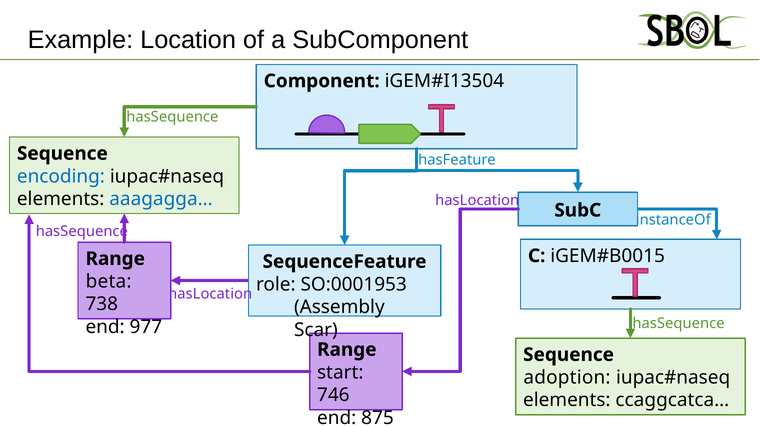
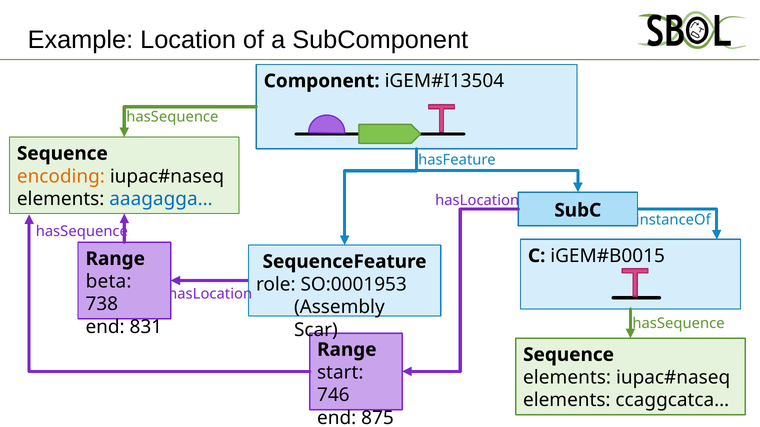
encoding colour: blue -> orange
977: 977 -> 831
adoption at (567, 378): adoption -> elements
